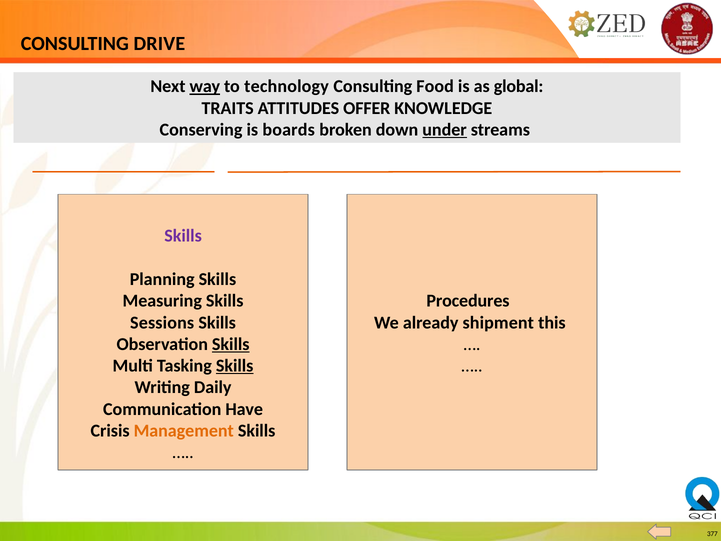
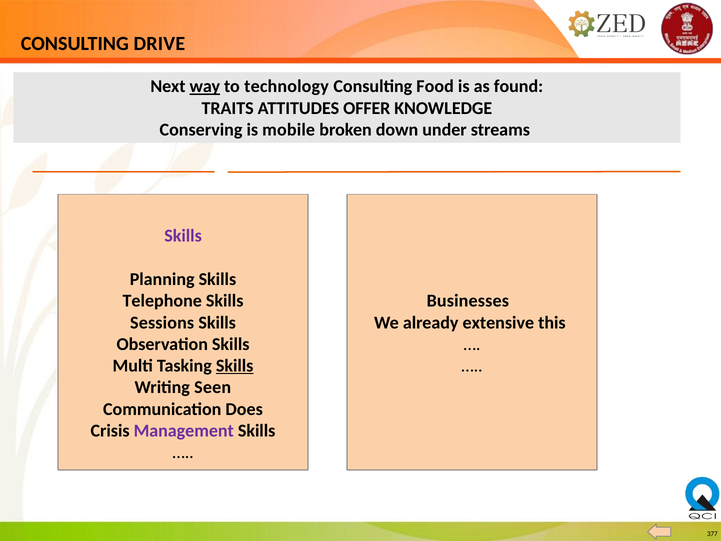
global: global -> found
boards: boards -> mobile
under underline: present -> none
Measuring: Measuring -> Telephone
Procedures: Procedures -> Businesses
shipment: shipment -> extensive
Skills at (231, 344) underline: present -> none
Daily: Daily -> Seen
Have: Have -> Does
Management colour: orange -> purple
